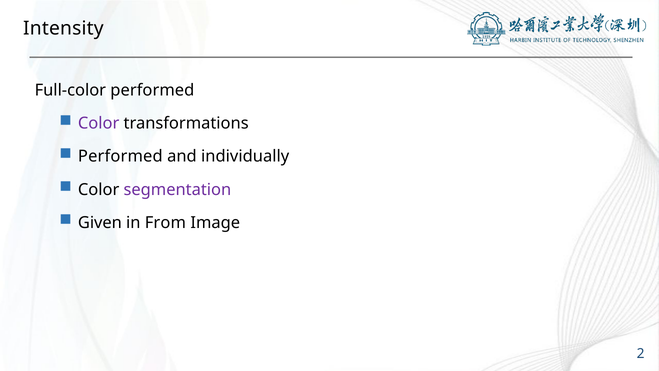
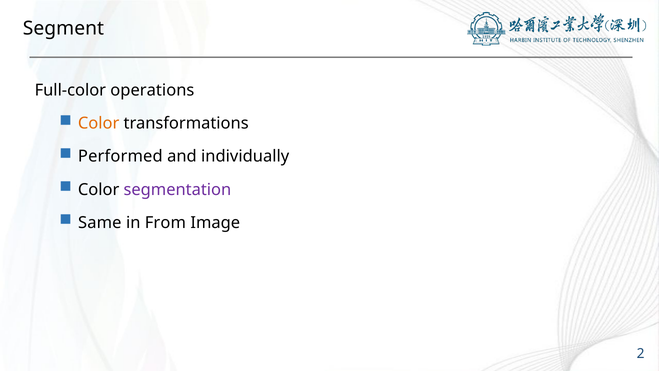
Intensity: Intensity -> Segment
Full-color performed: performed -> operations
Color at (99, 123) colour: purple -> orange
Given: Given -> Same
